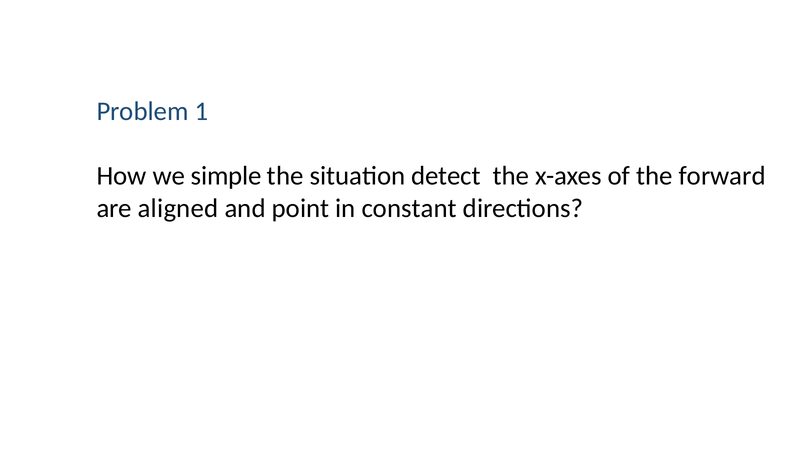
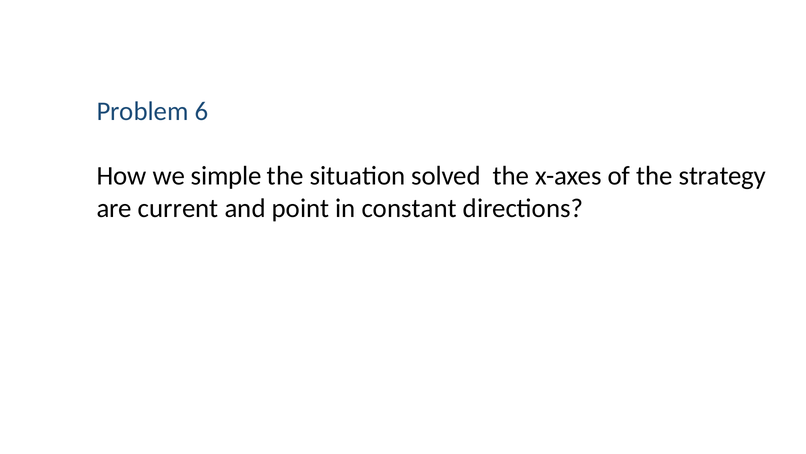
1: 1 -> 6
detect: detect -> solved
forward: forward -> strategy
aligned: aligned -> current
